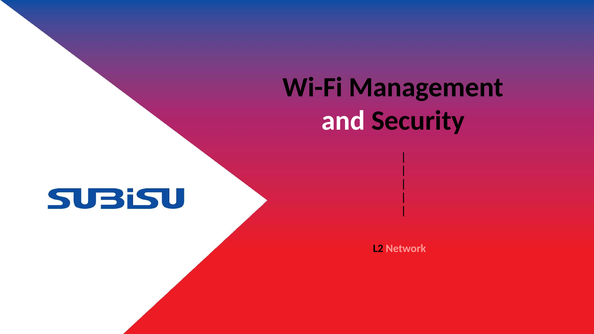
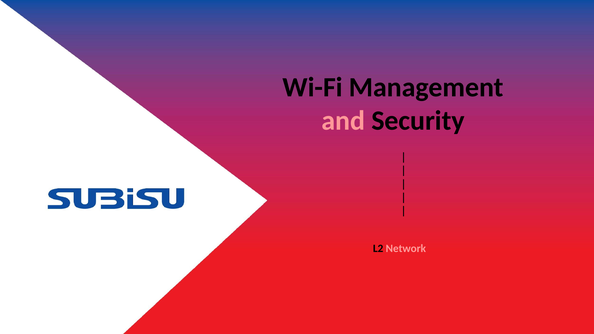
and colour: white -> pink
